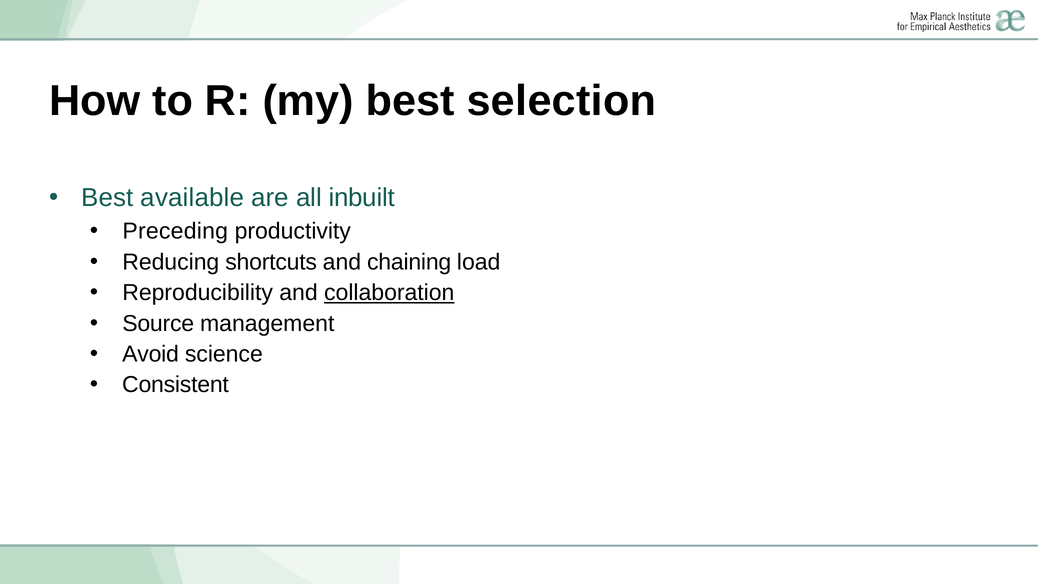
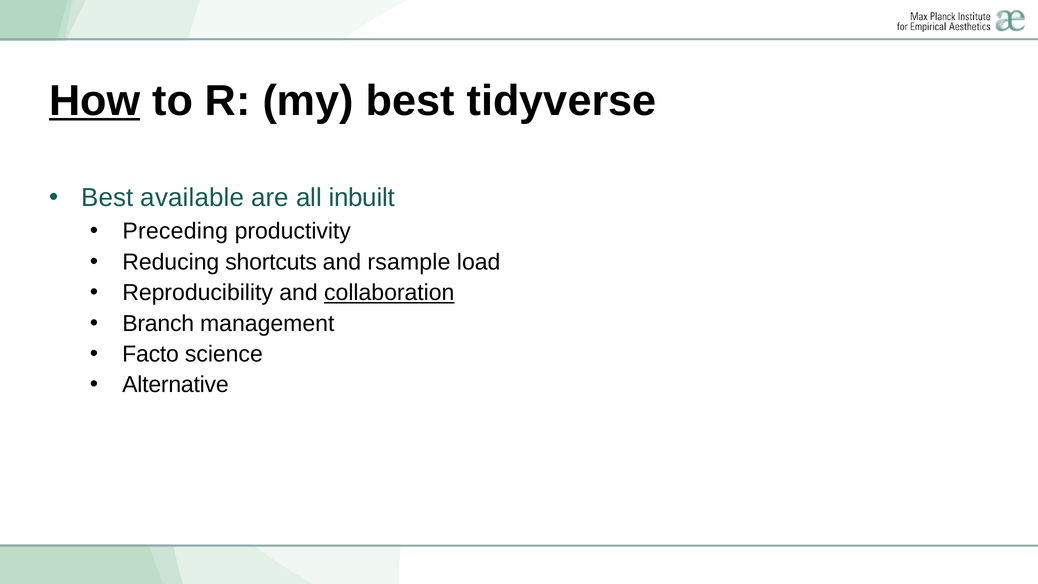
How underline: none -> present
selection: selection -> tidyverse
chaining: chaining -> rsample
Source: Source -> Branch
Avoid: Avoid -> Facto
Consistent: Consistent -> Alternative
